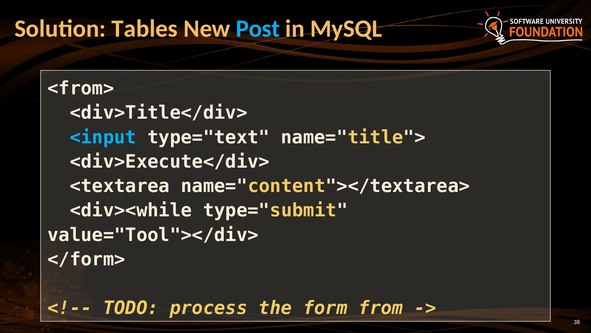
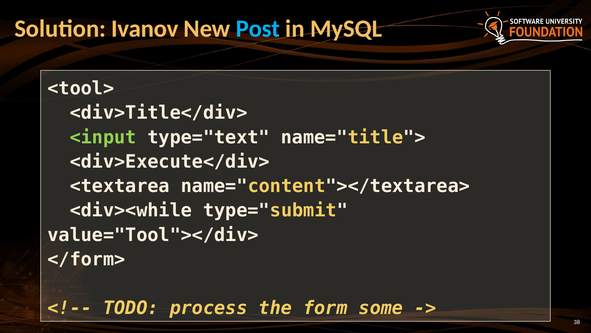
Tables: Tables -> Ivanov
<from>: <from> -> <tool>
<input colour: light blue -> light green
from: from -> some
